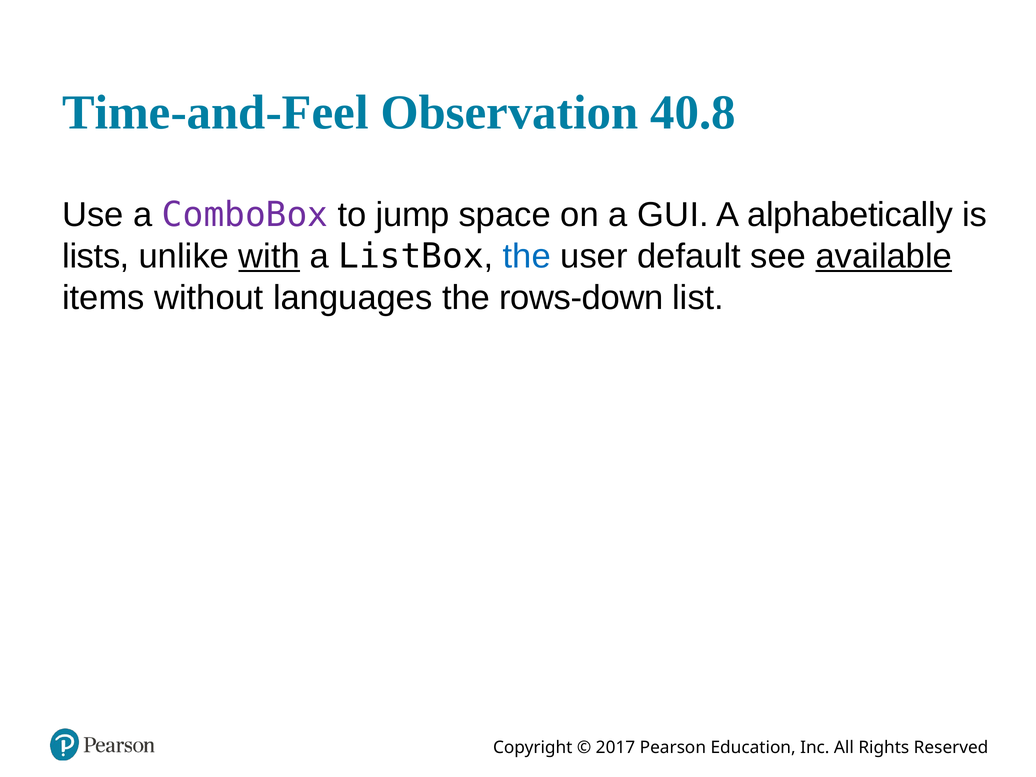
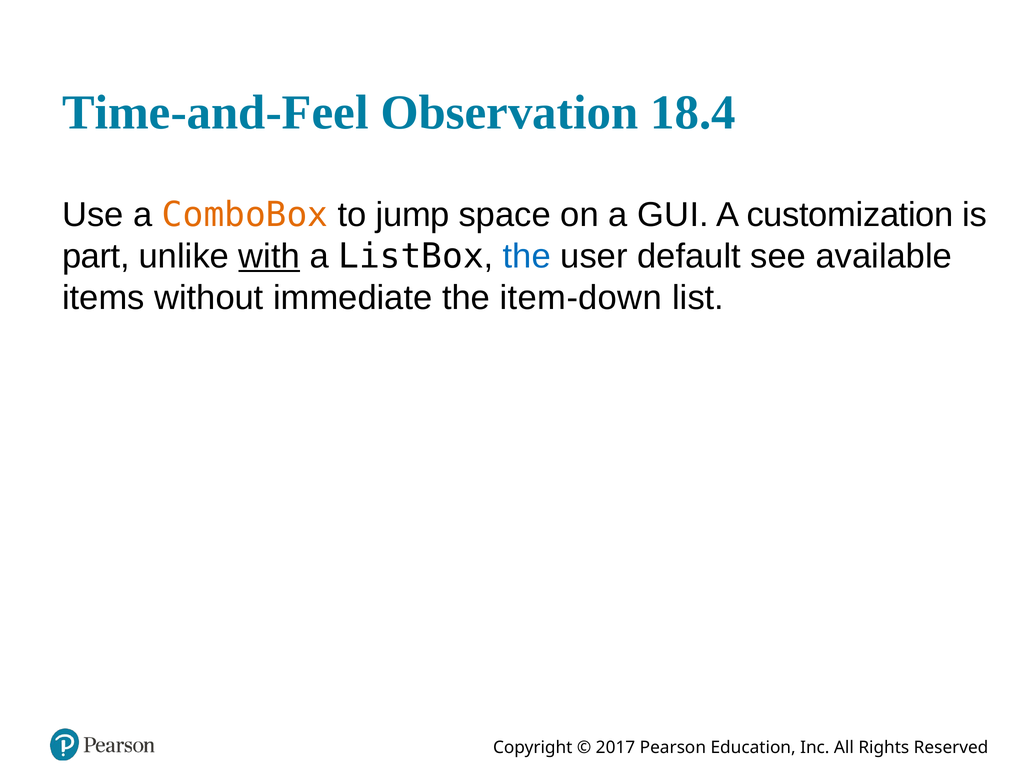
40.8: 40.8 -> 18.4
ComboBox colour: purple -> orange
alphabetically: alphabetically -> customization
lists: lists -> part
available underline: present -> none
languages: languages -> immediate
rows-down: rows-down -> item-down
